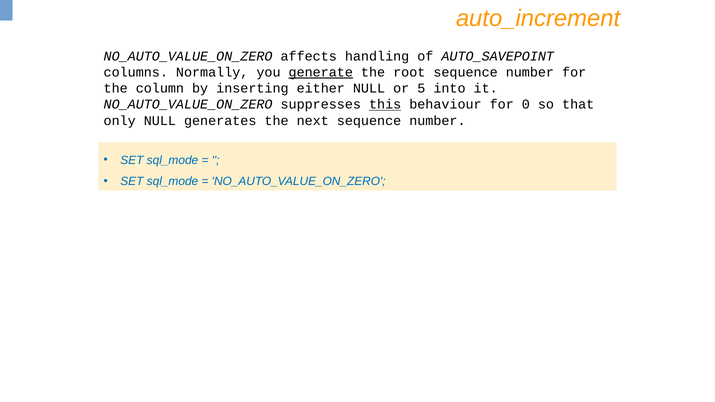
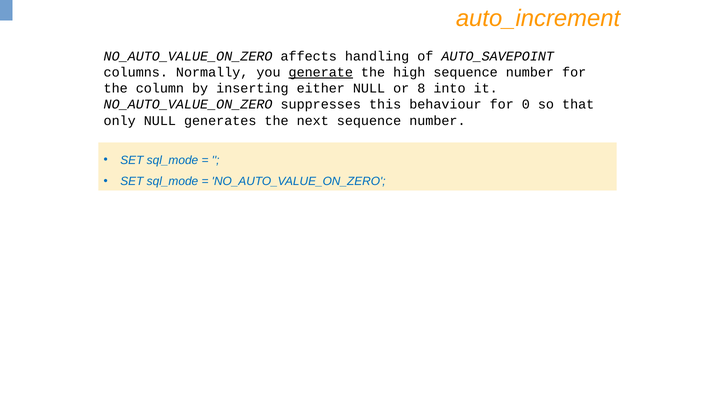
root: root -> high
5: 5 -> 8
this underline: present -> none
